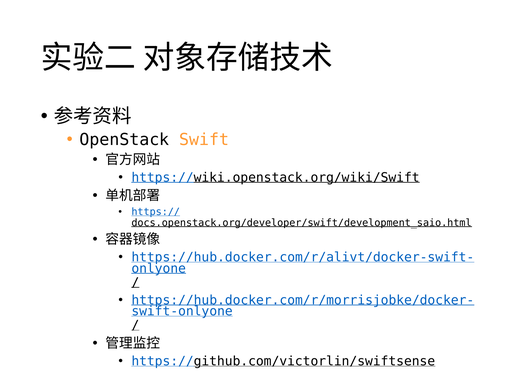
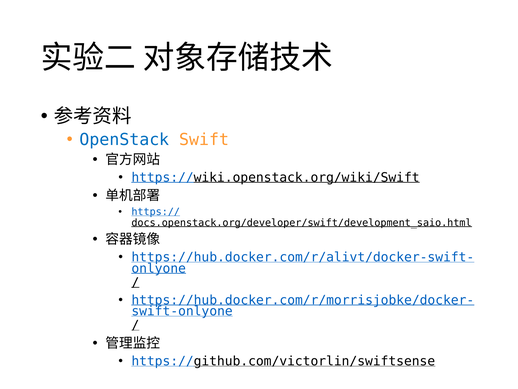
OpenStack colour: black -> blue
